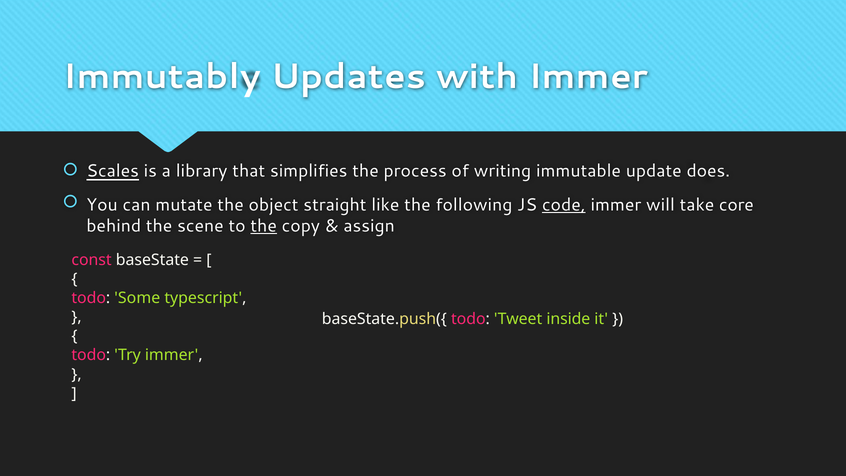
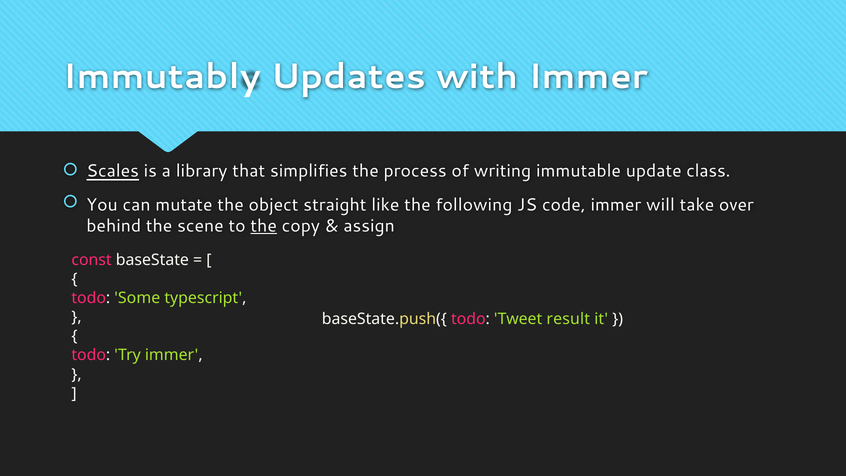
does: does -> class
code underline: present -> none
core: core -> over
inside: inside -> result
